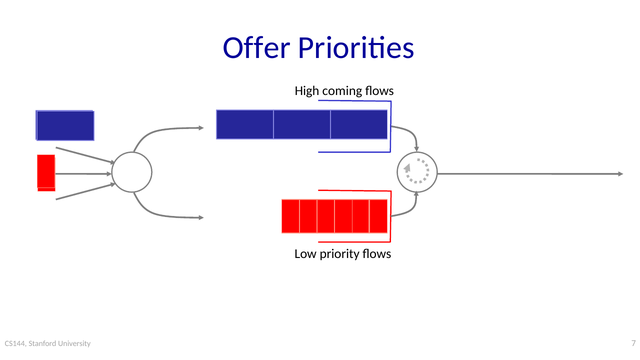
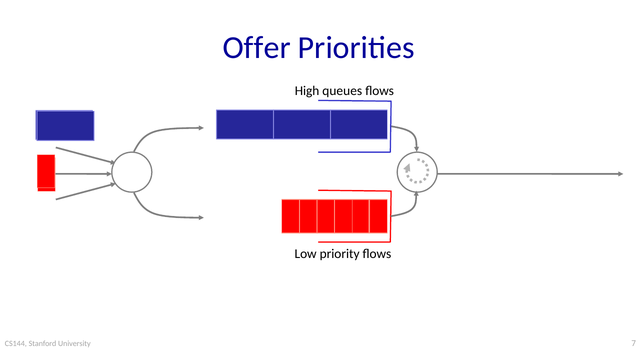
coming: coming -> queues
